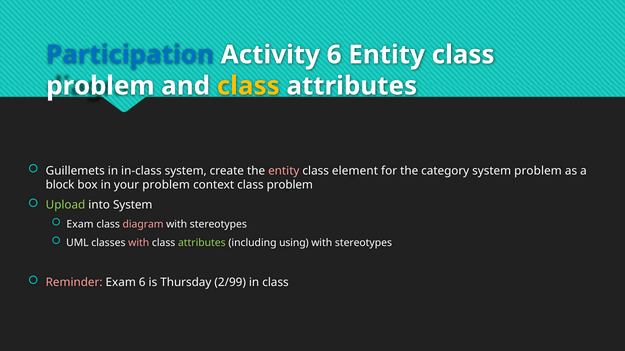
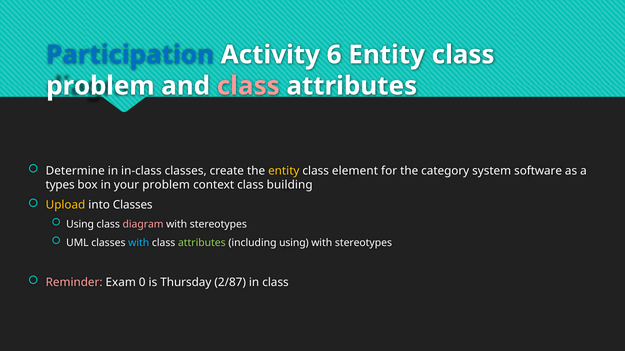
class at (248, 86) colour: yellow -> pink
Guillemets: Guillemets -> Determine
in-class system: system -> classes
entity at (284, 171) colour: pink -> yellow
system problem: problem -> software
block: block -> types
context class problem: problem -> building
Upload colour: light green -> yellow
into System: System -> Classes
Exam at (80, 225): Exam -> Using
with at (139, 243) colour: pink -> light blue
Exam 6: 6 -> 0
2/99: 2/99 -> 2/87
